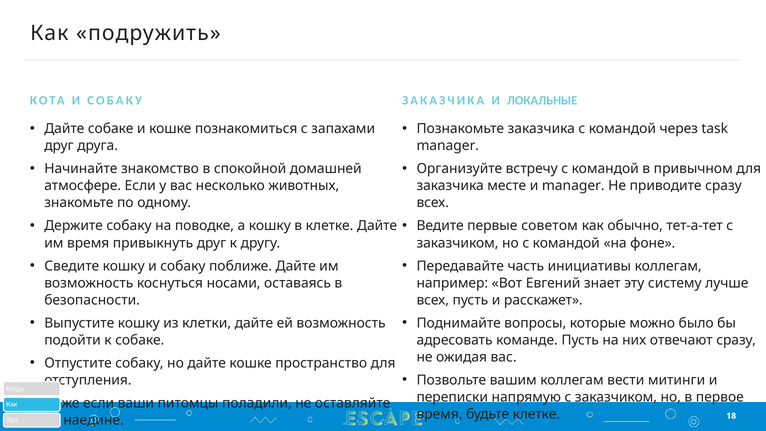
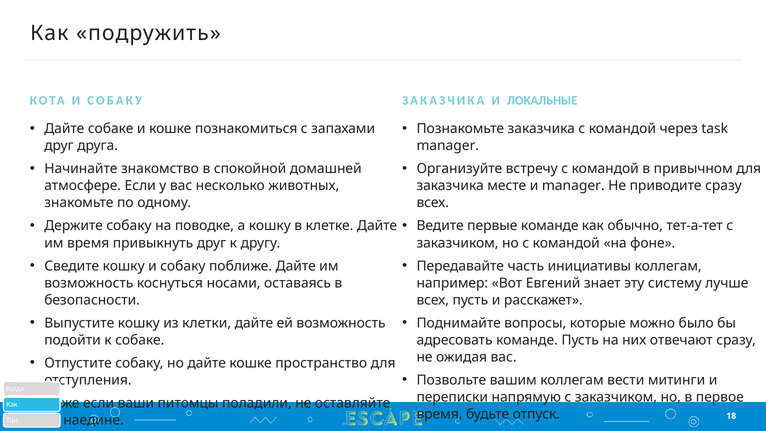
первые советом: советом -> команде
будьте клетке: клетке -> отпуск
